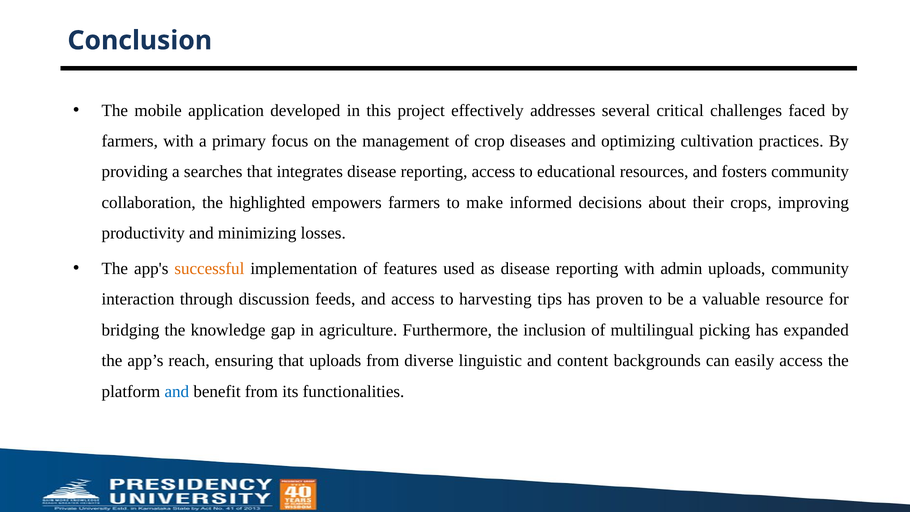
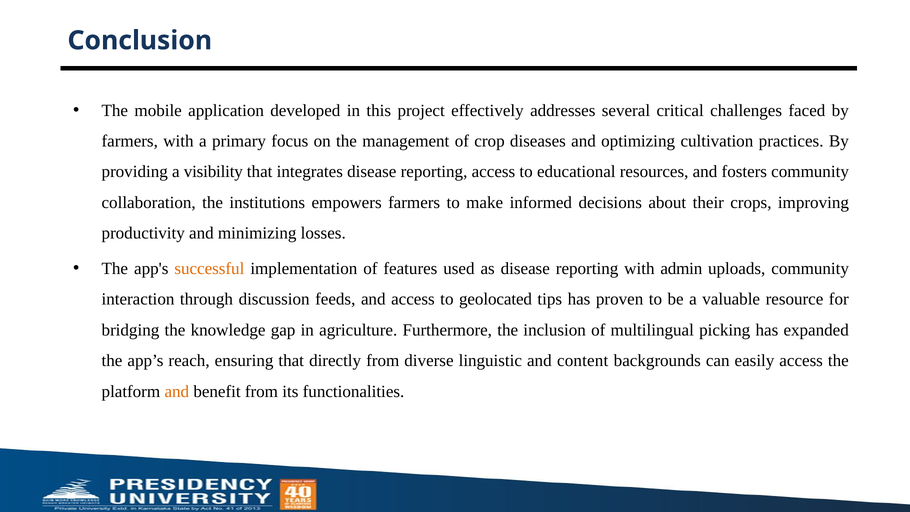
searches: searches -> visibility
highlighted: highlighted -> institutions
harvesting: harvesting -> geolocated
that uploads: uploads -> directly
and at (177, 391) colour: blue -> orange
